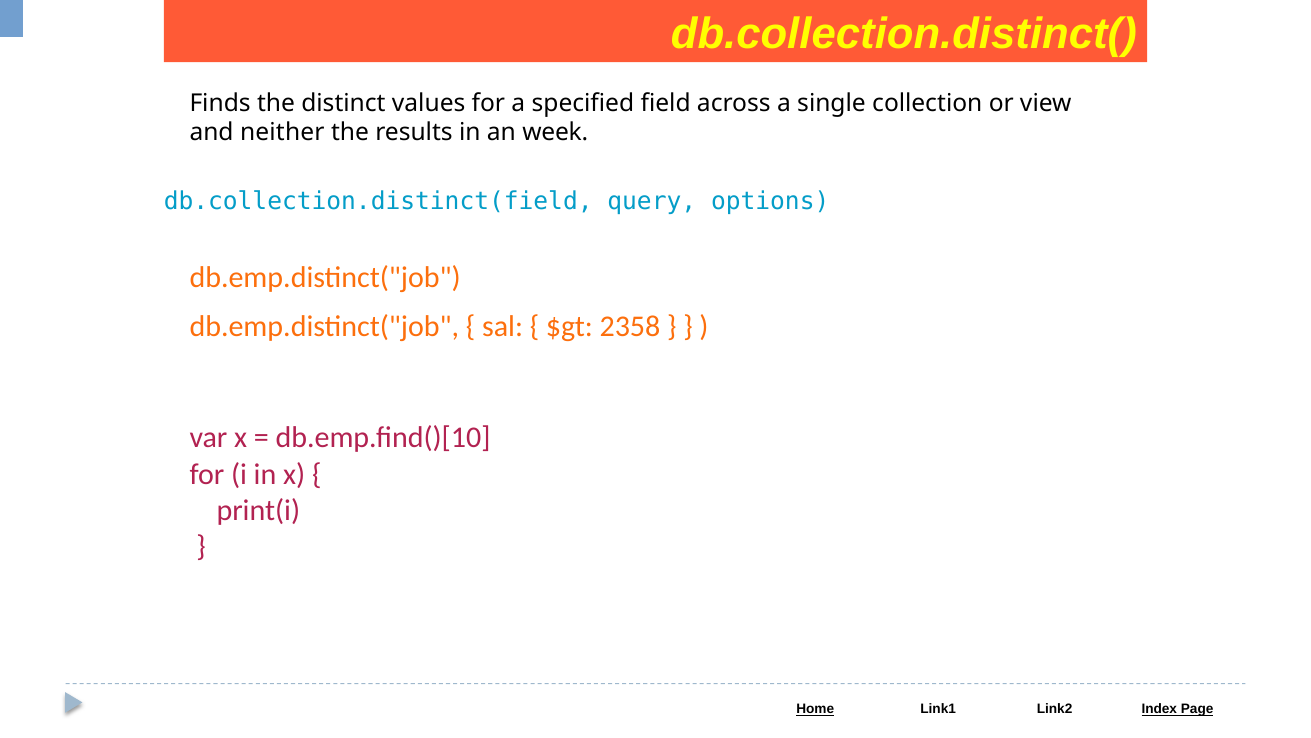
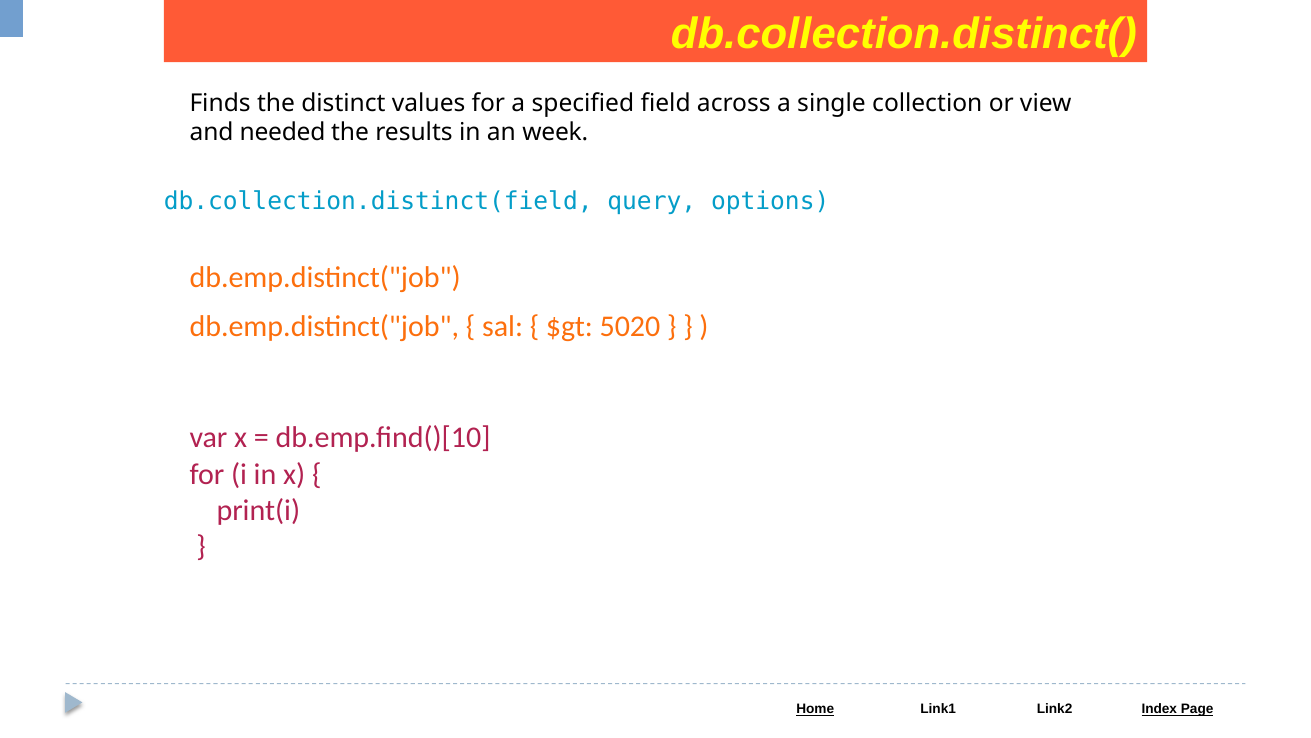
neither: neither -> needed
2358: 2358 -> 5020
